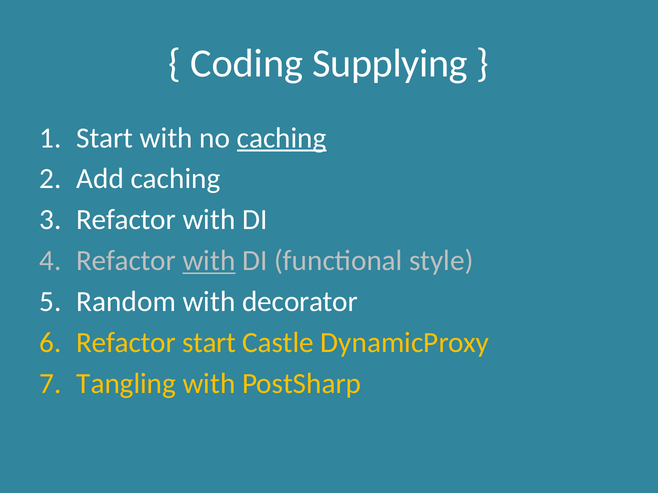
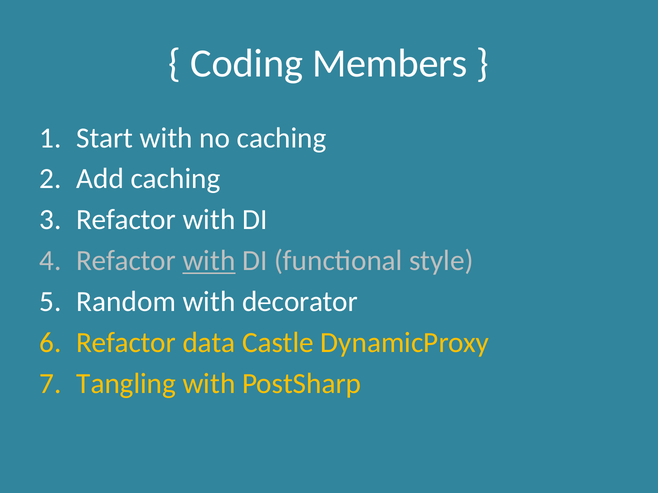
Supplying: Supplying -> Members
caching at (282, 138) underline: present -> none
Refactor start: start -> data
